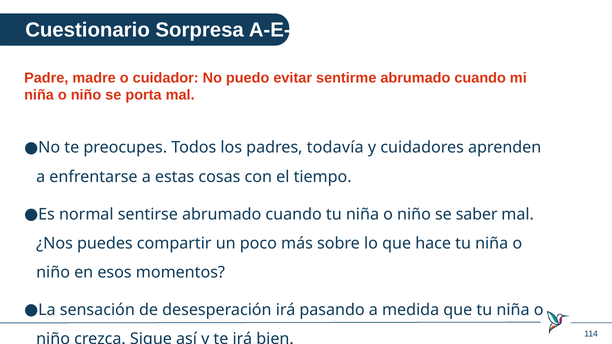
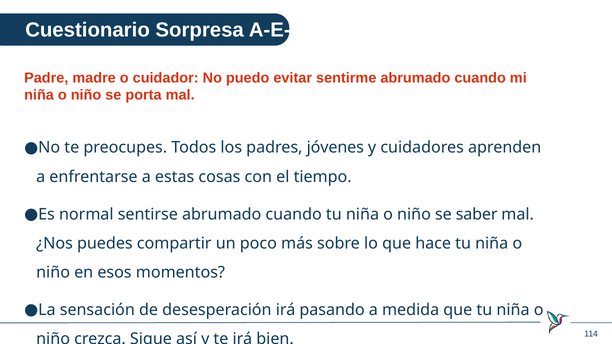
todavía: todavía -> jóvenes
